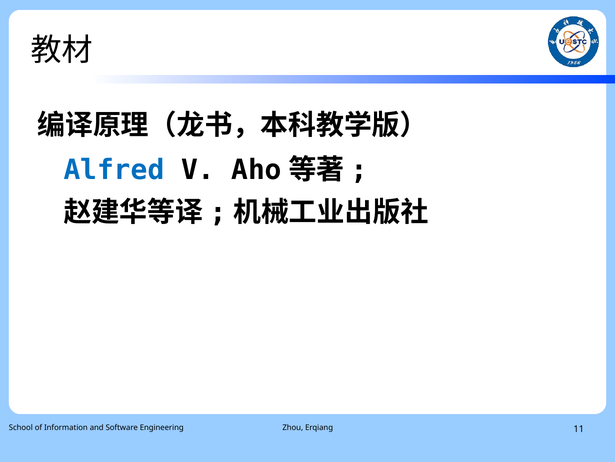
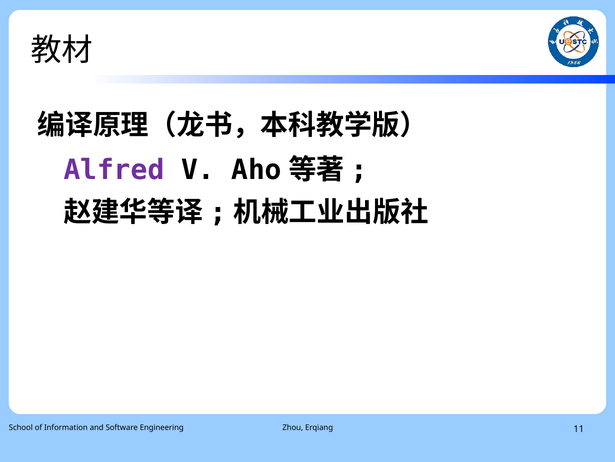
Alfred colour: blue -> purple
